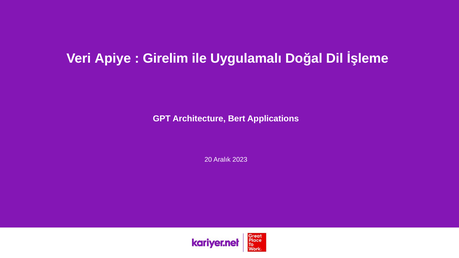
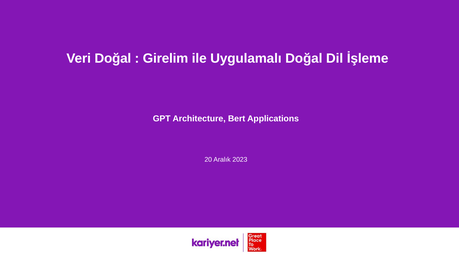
Veri Apiye: Apiye -> Doğal
